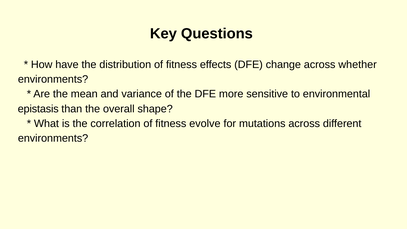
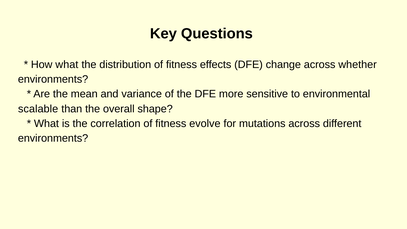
How have: have -> what
epistasis: epistasis -> scalable
